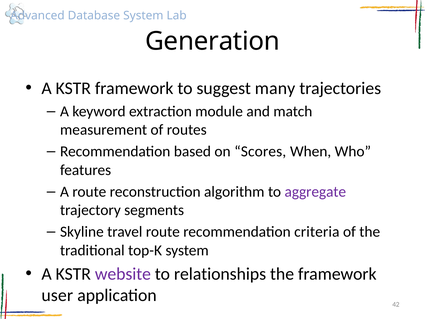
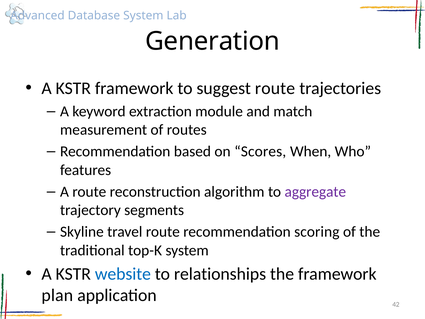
suggest many: many -> route
criteria: criteria -> scoring
website colour: purple -> blue
user: user -> plan
